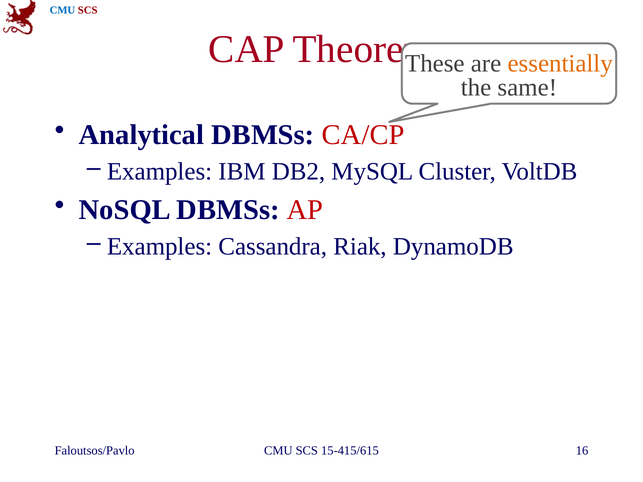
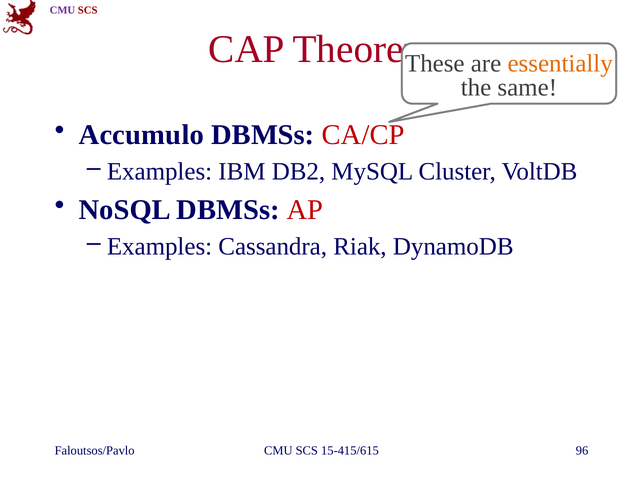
CMU at (62, 10) colour: blue -> purple
Analytical: Analytical -> Accumulo
16: 16 -> 96
